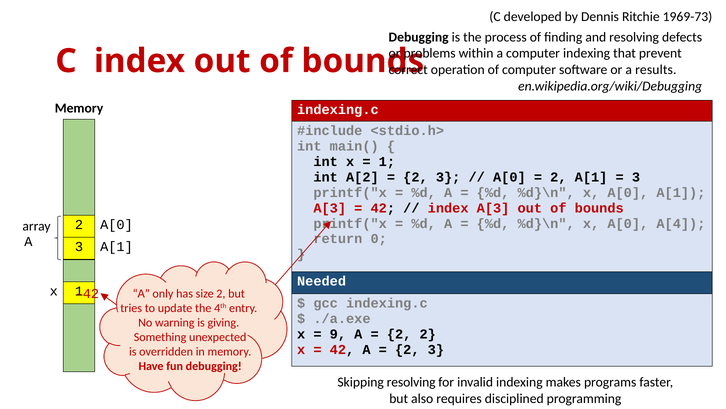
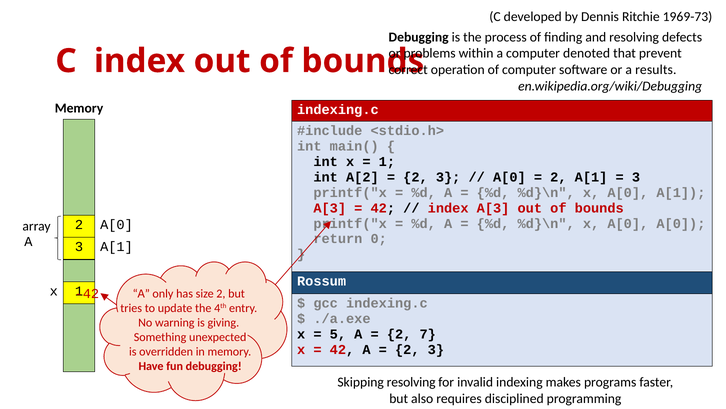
computer indexing: indexing -> denoted
A[0 A[4: A[4 -> A[0
Needed: Needed -> Rossum
9: 9 -> 5
2 2: 2 -> 7
